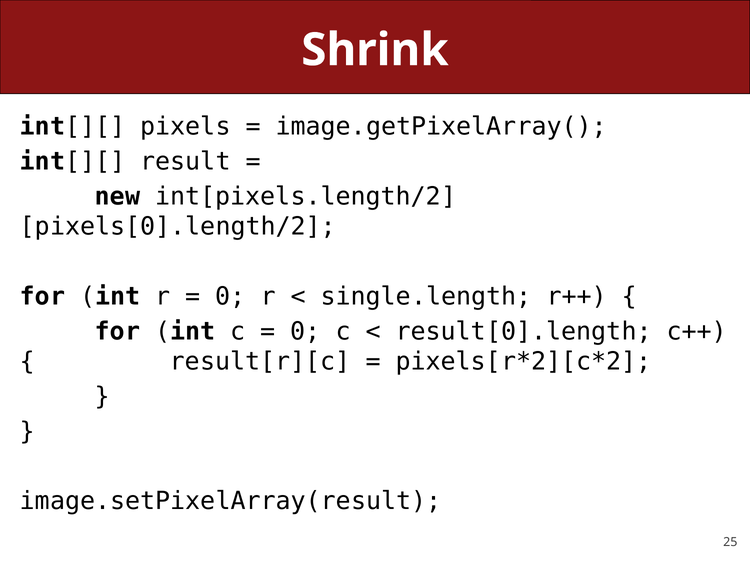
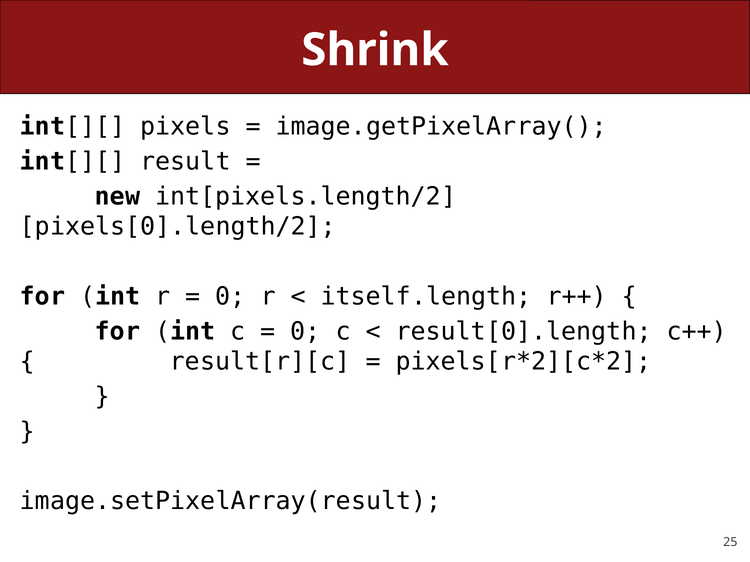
single.length: single.length -> itself.length
